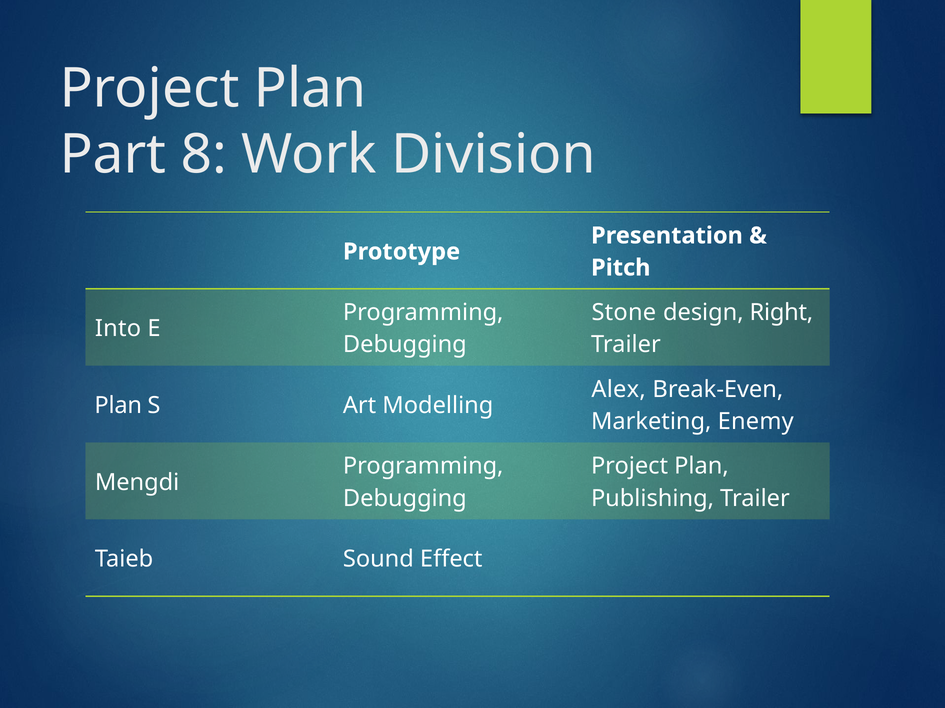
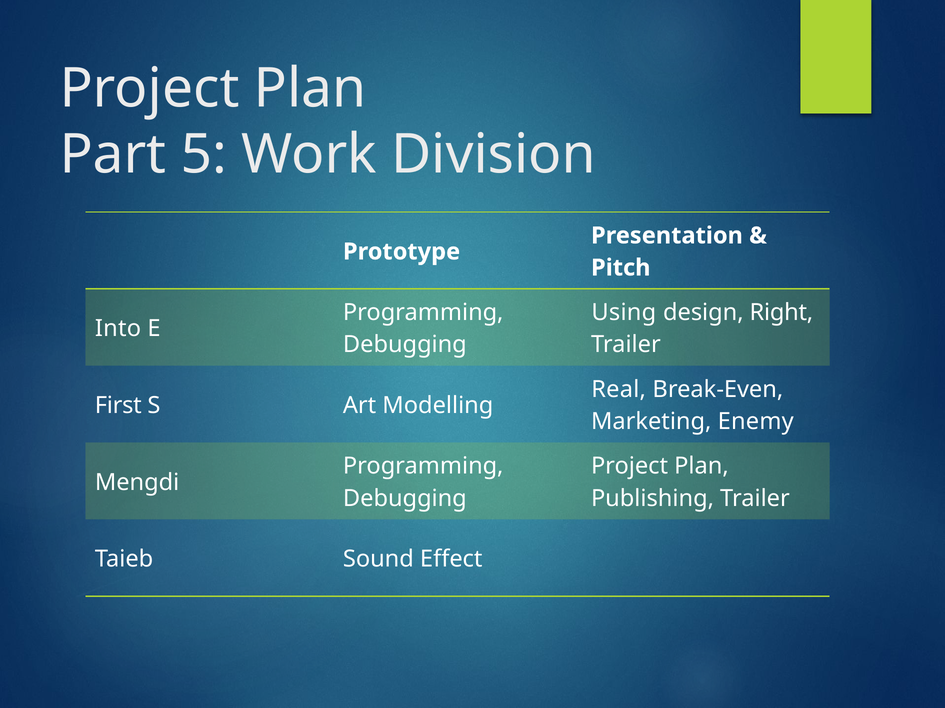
8: 8 -> 5
Stone: Stone -> Using
Alex: Alex -> Real
Plan at (118, 406): Plan -> First
